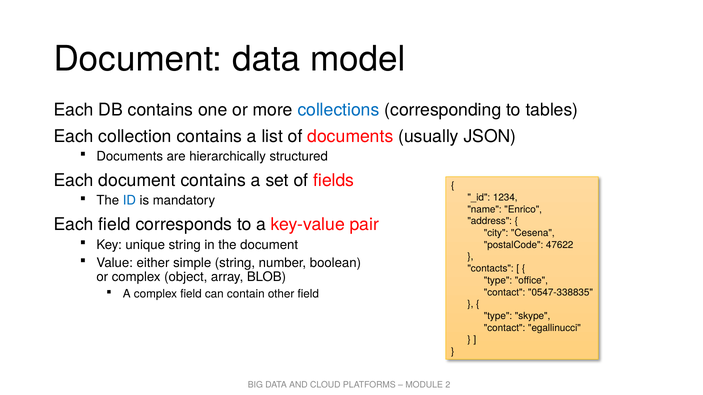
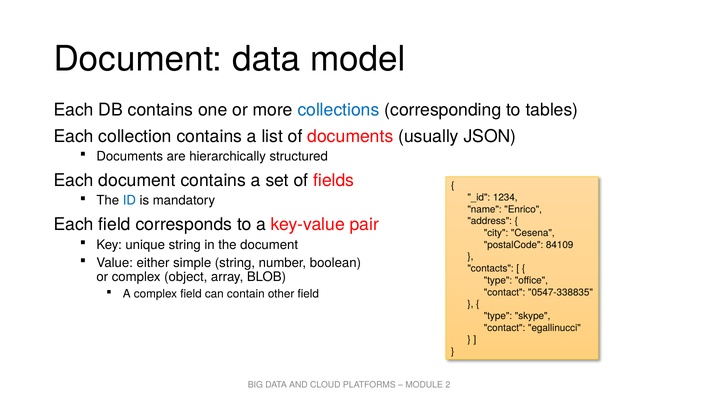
47622: 47622 -> 84109
